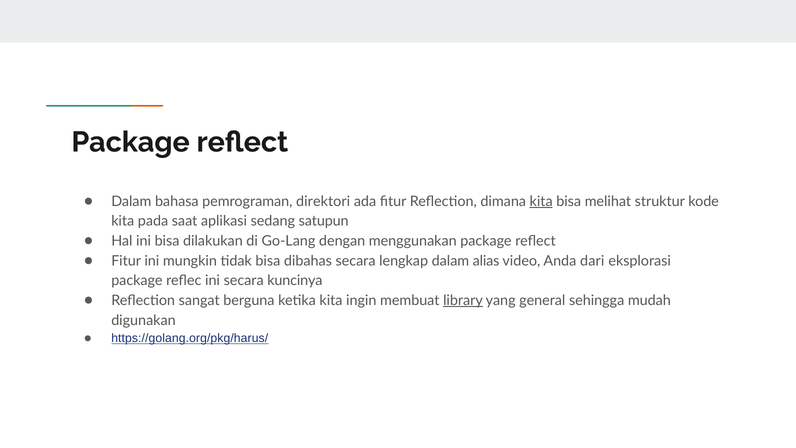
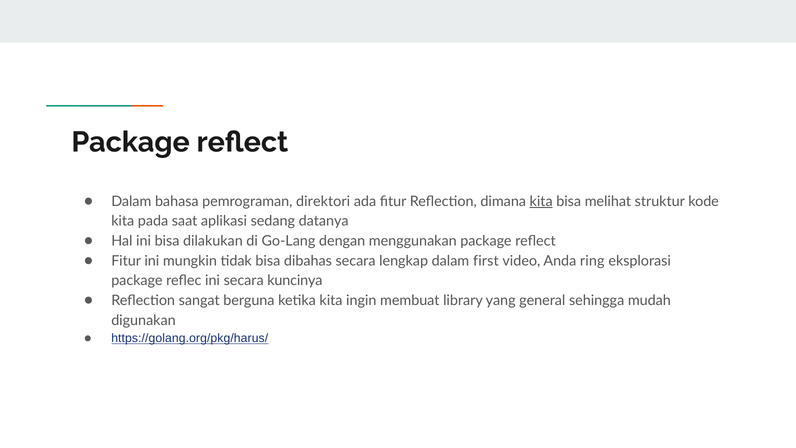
satupun: satupun -> datanya
alias: alias -> first
dari: dari -> ring
library underline: present -> none
